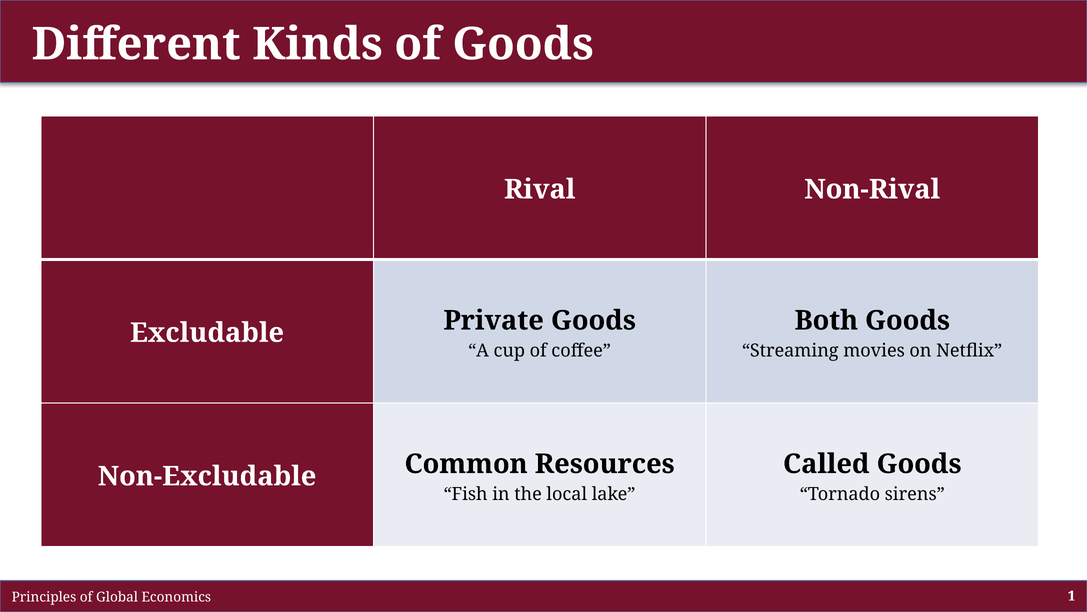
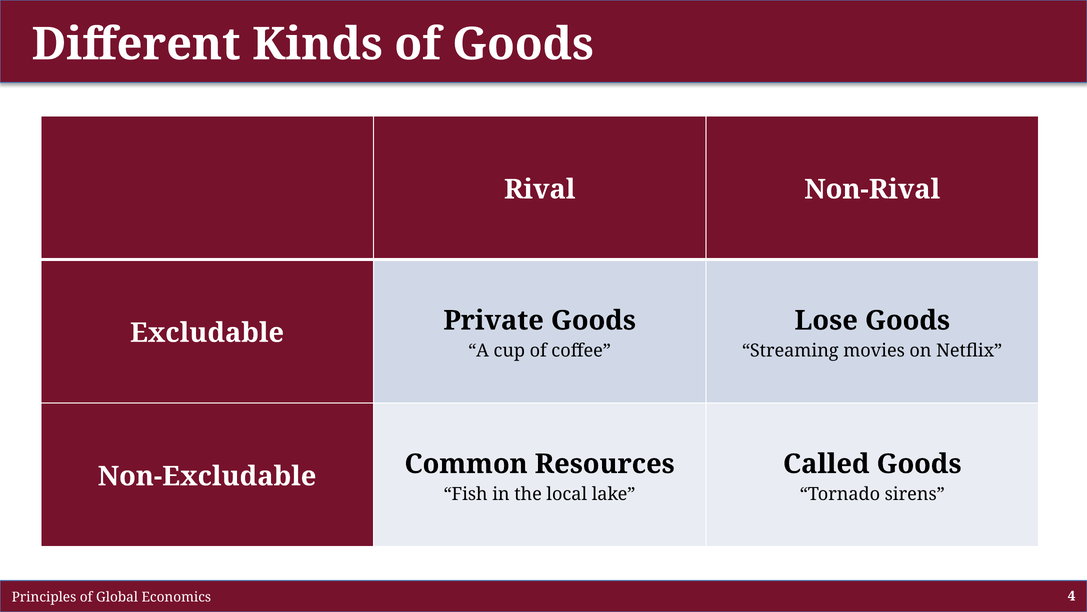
Both: Both -> Lose
1: 1 -> 4
